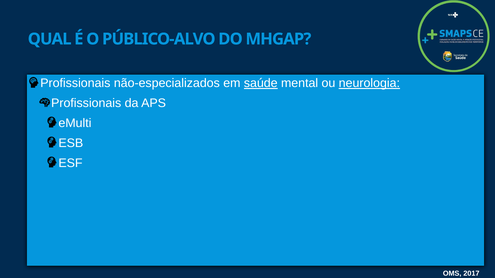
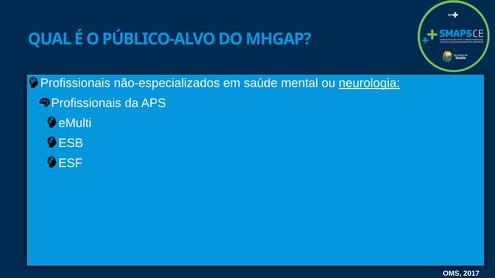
saúde underline: present -> none
